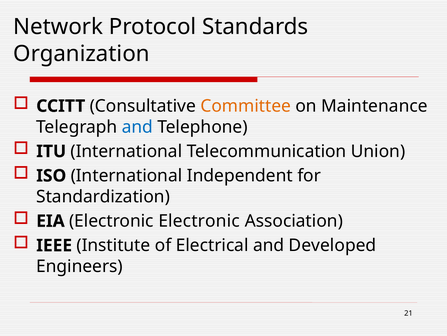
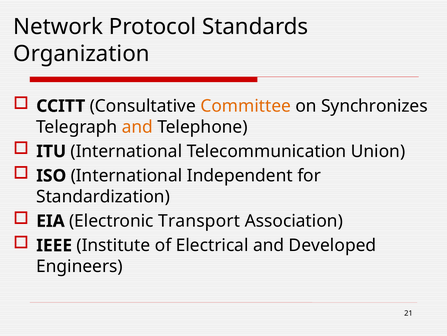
Maintenance: Maintenance -> Synchronizes
and at (137, 127) colour: blue -> orange
Electronic Electronic: Electronic -> Transport
